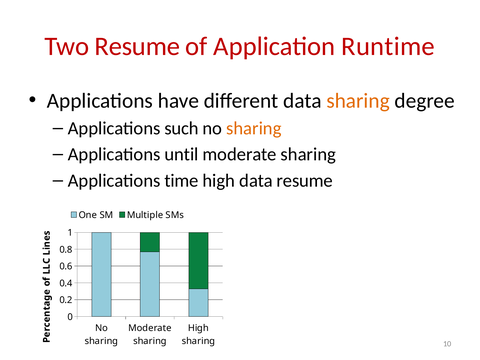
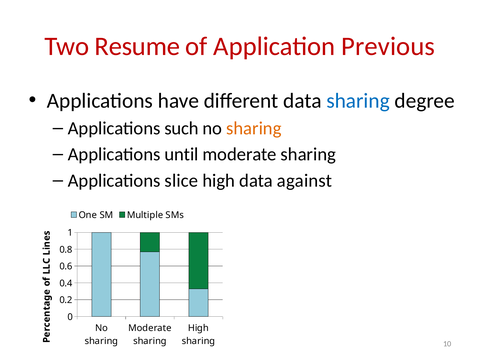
Runtime: Runtime -> Previous
sharing at (358, 101) colour: orange -> blue
time: time -> slice
data resume: resume -> against
